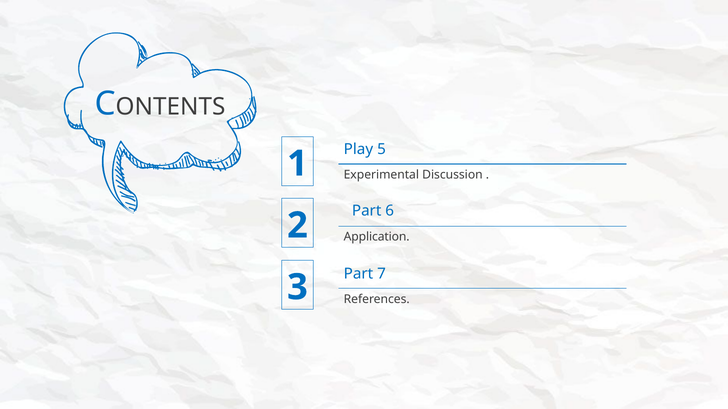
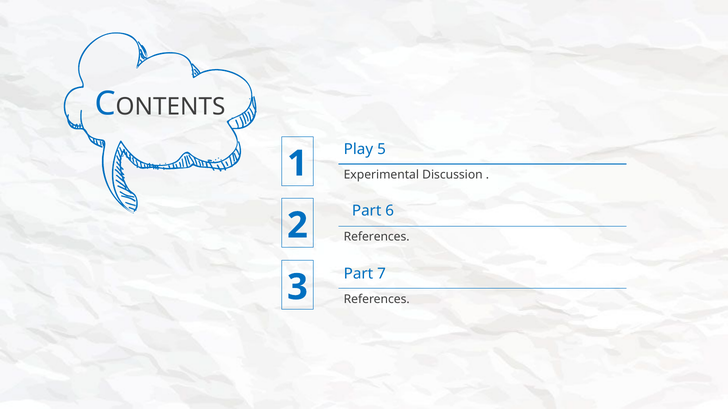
Application at (377, 237): Application -> References
